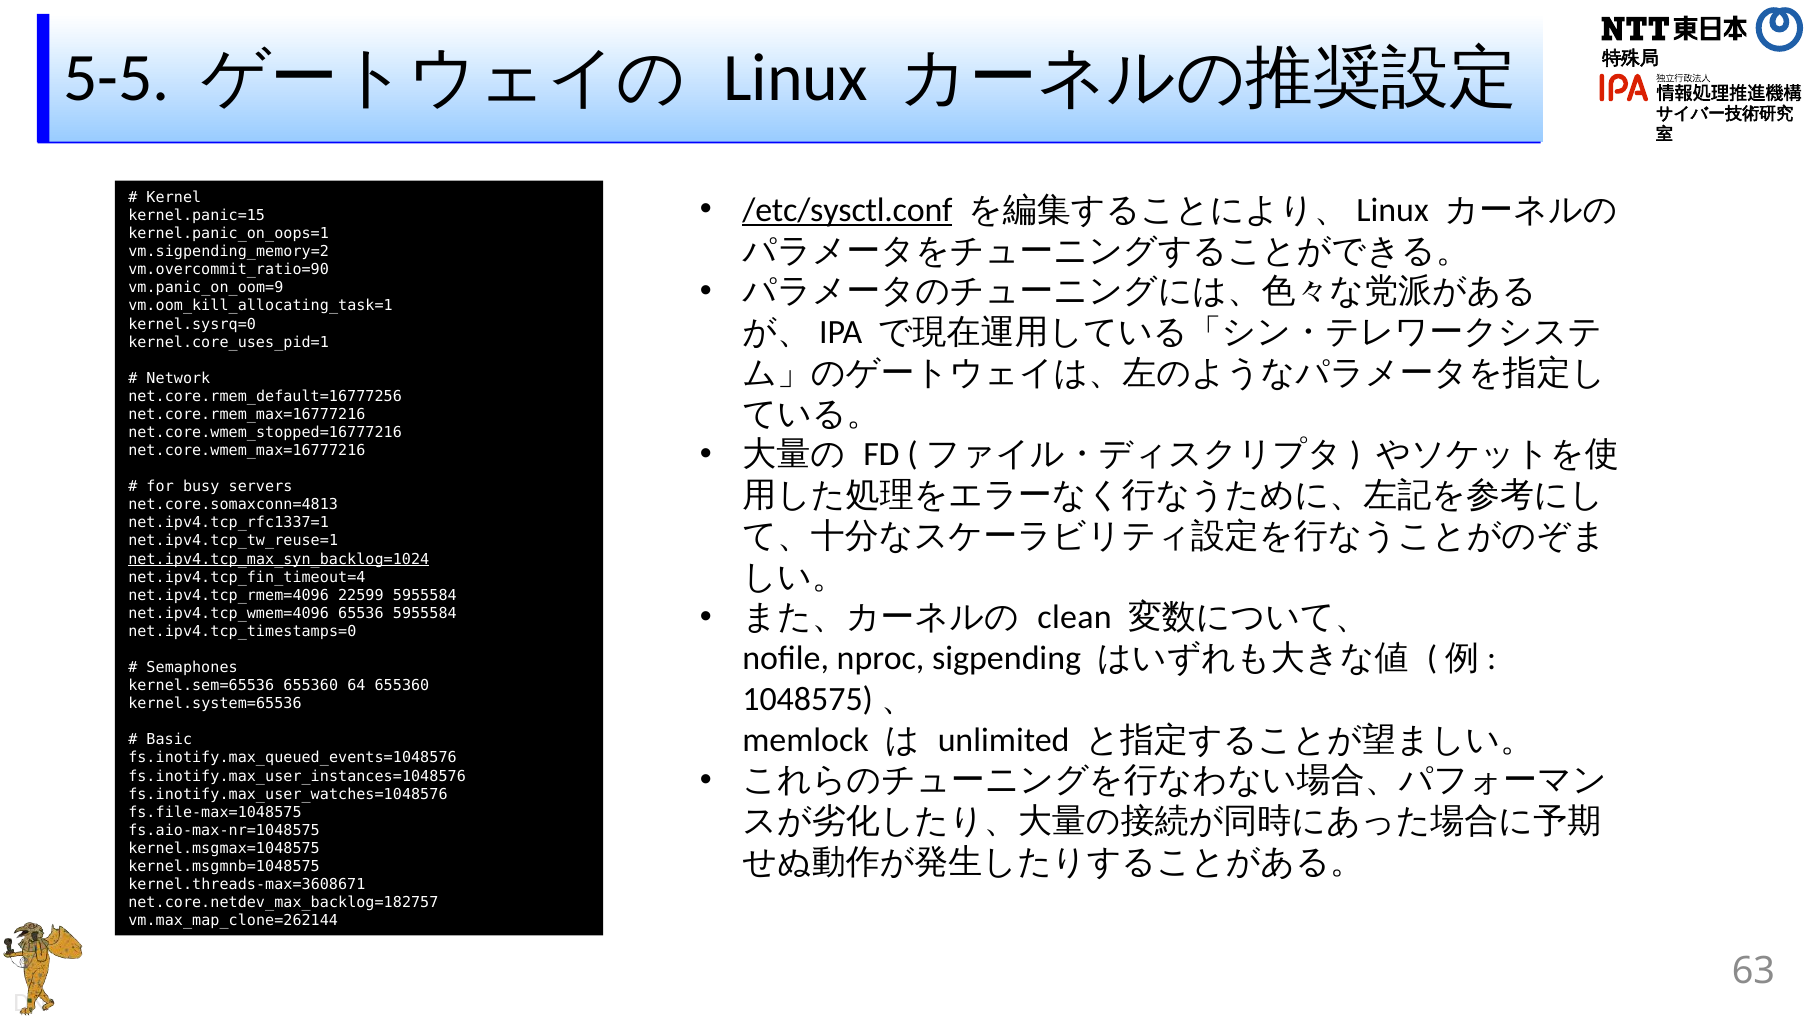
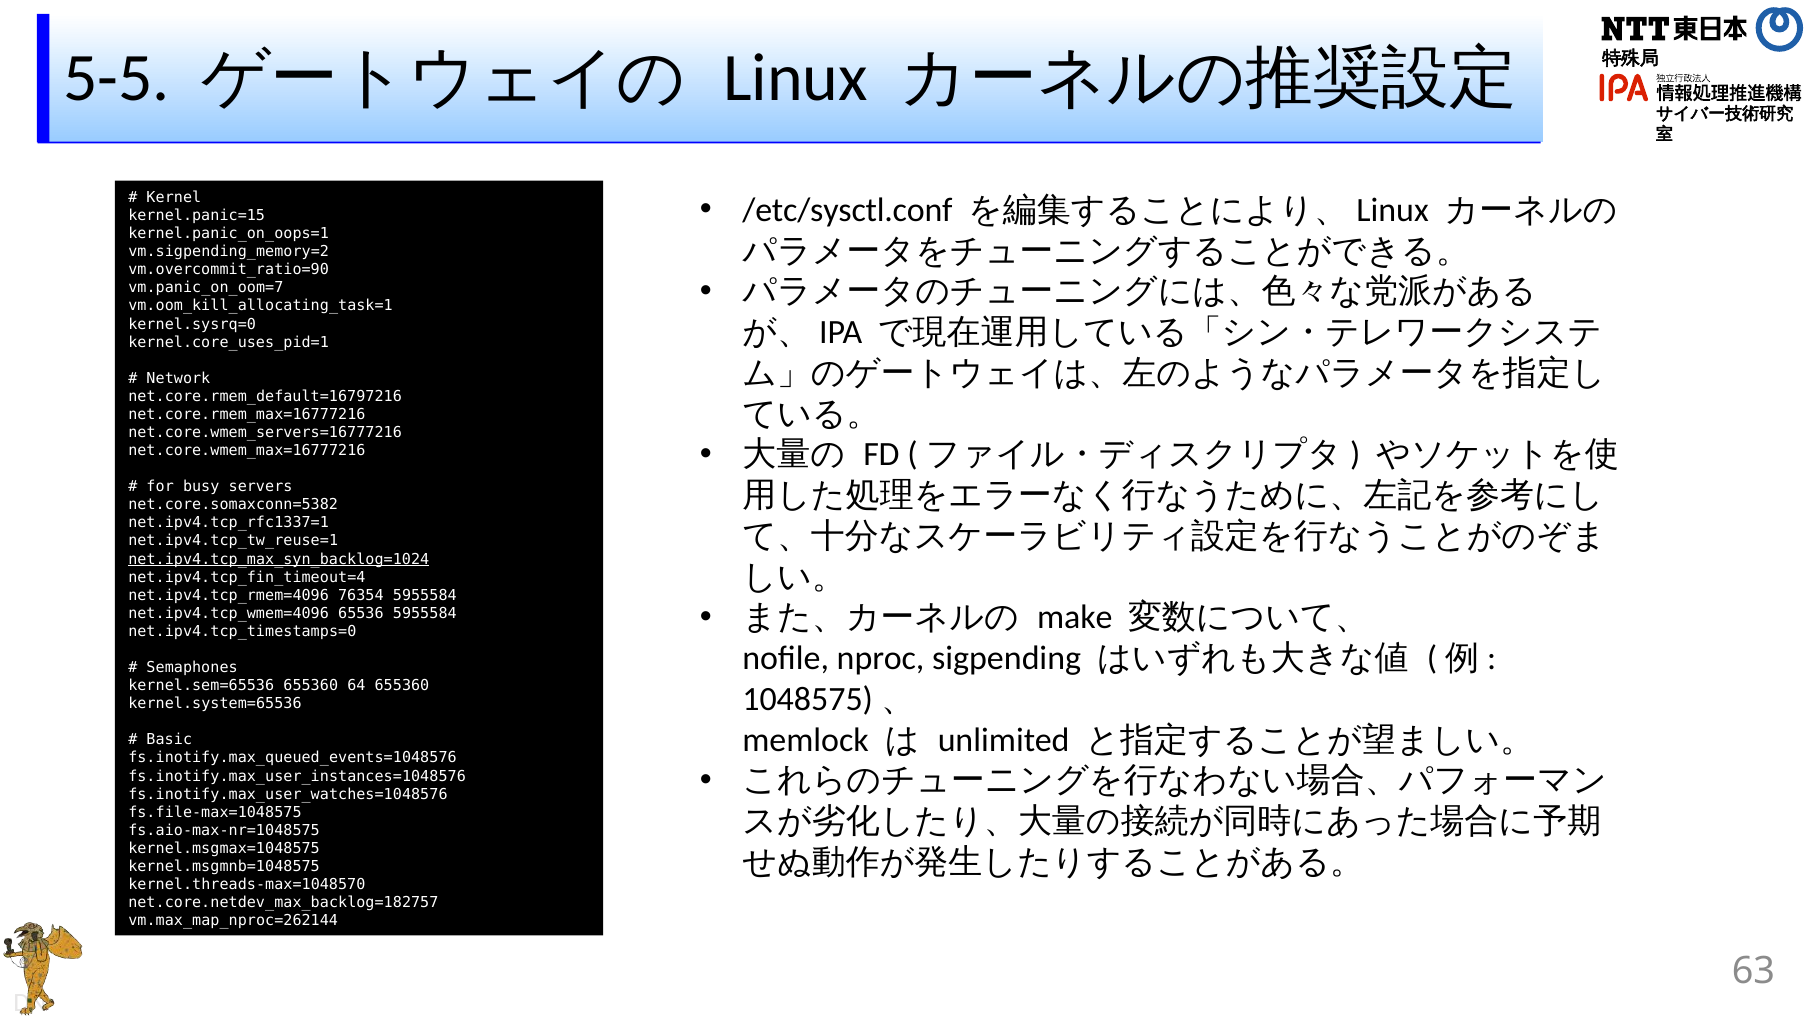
/etc/sysctl.conf underline: present -> none
vm.panic_on_oom=9: vm.panic_on_oom=9 -> vm.panic_on_oom=7
net.core.rmem_default=16777256: net.core.rmem_default=16777256 -> net.core.rmem_default=16797216
net.core.wmem_stopped=16777216: net.core.wmem_stopped=16777216 -> net.core.wmem_servers=16777216
net.core.somaxconn=4813: net.core.somaxconn=4813 -> net.core.somaxconn=5382
22599: 22599 -> 76354
clean: clean -> make
kernel.threads-max=3608671: kernel.threads-max=3608671 -> kernel.threads-max=1048570
vm.max_map_clone=262144: vm.max_map_clone=262144 -> vm.max_map_nproc=262144
